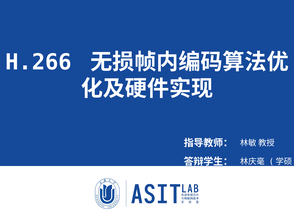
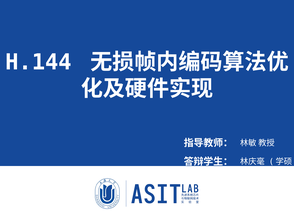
H.266: H.266 -> H.144
